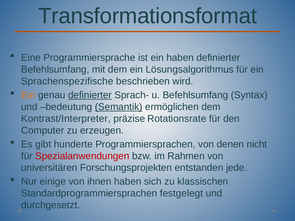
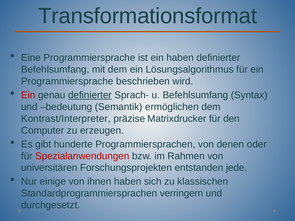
Sprachenspezifische at (67, 81): Sprachenspezifische -> Programmiersprache
Ein at (28, 95) colour: orange -> red
Semantik underline: present -> none
Rotationsrate: Rotationsrate -> Matrixdrucker
nicht: nicht -> oder
festgelegt: festgelegt -> verringern
